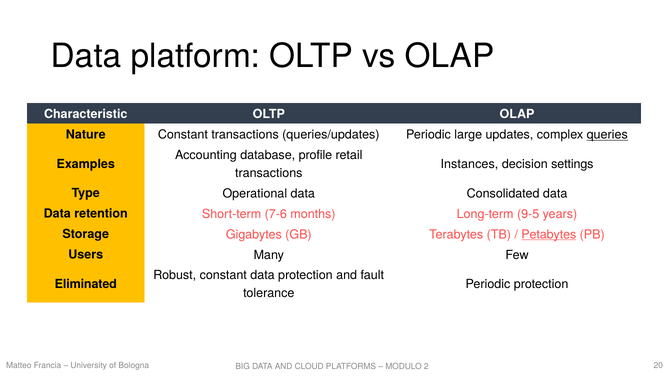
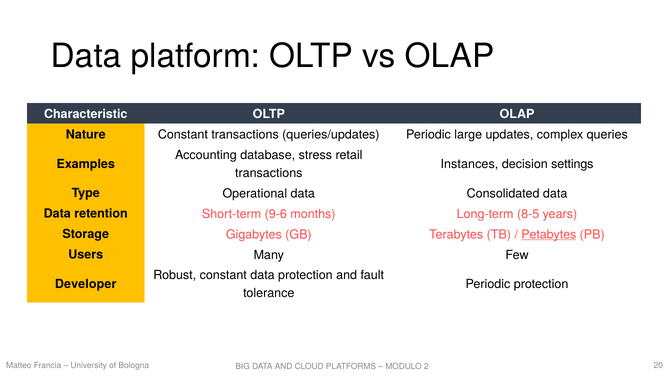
queries underline: present -> none
profile: profile -> stress
7-6: 7-6 -> 9-6
9-5: 9-5 -> 8-5
Eliminated: Eliminated -> Developer
